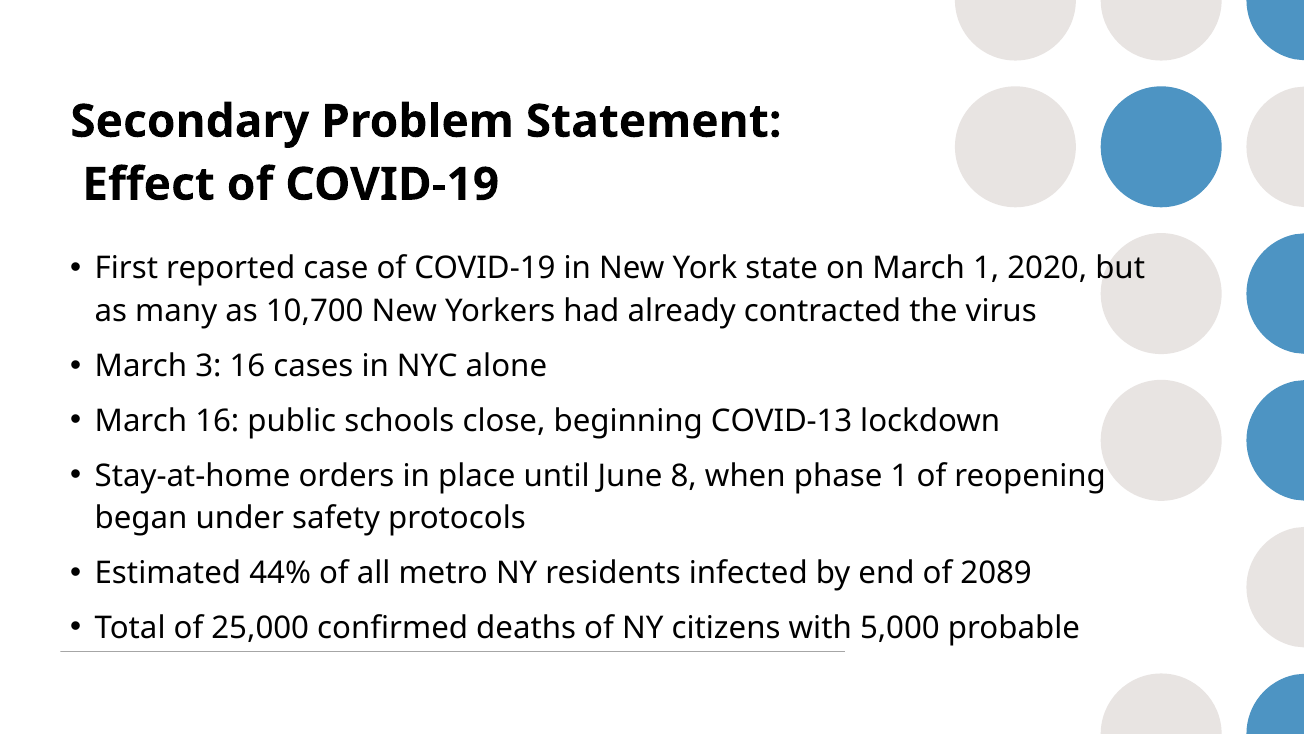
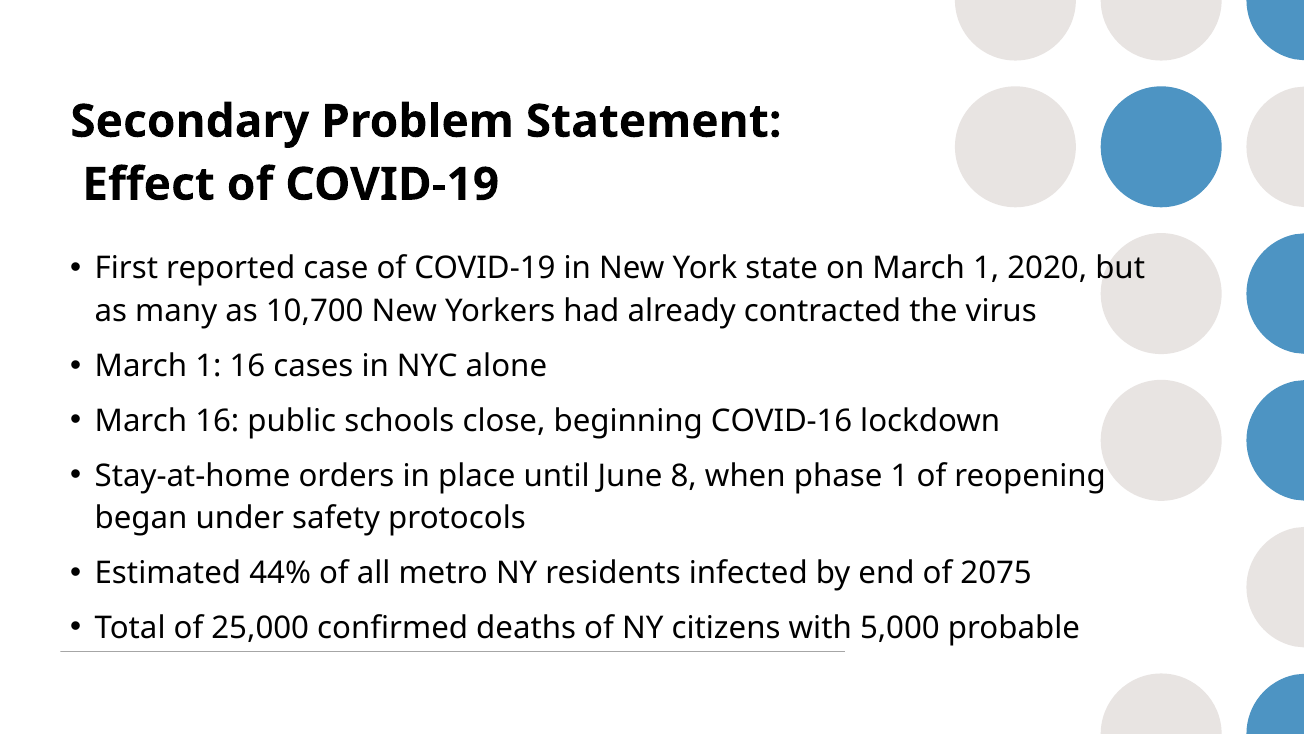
3 at (208, 366): 3 -> 1
COVID-13: COVID-13 -> COVID-16
2089: 2089 -> 2075
